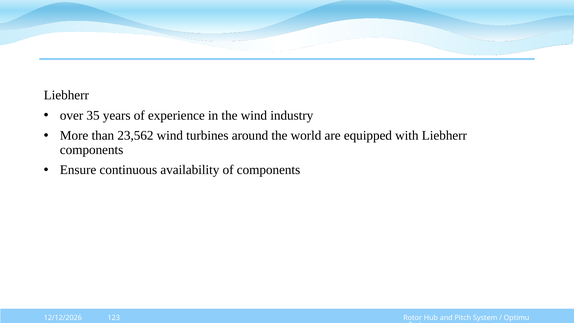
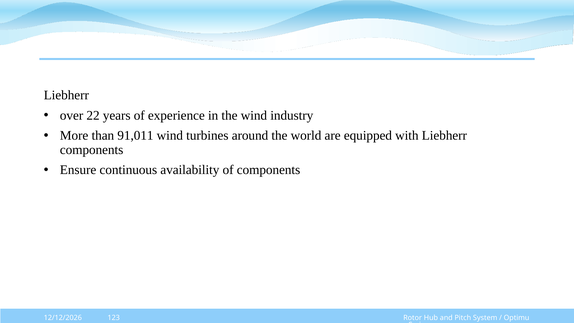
35: 35 -> 22
23,562: 23,562 -> 91,011
